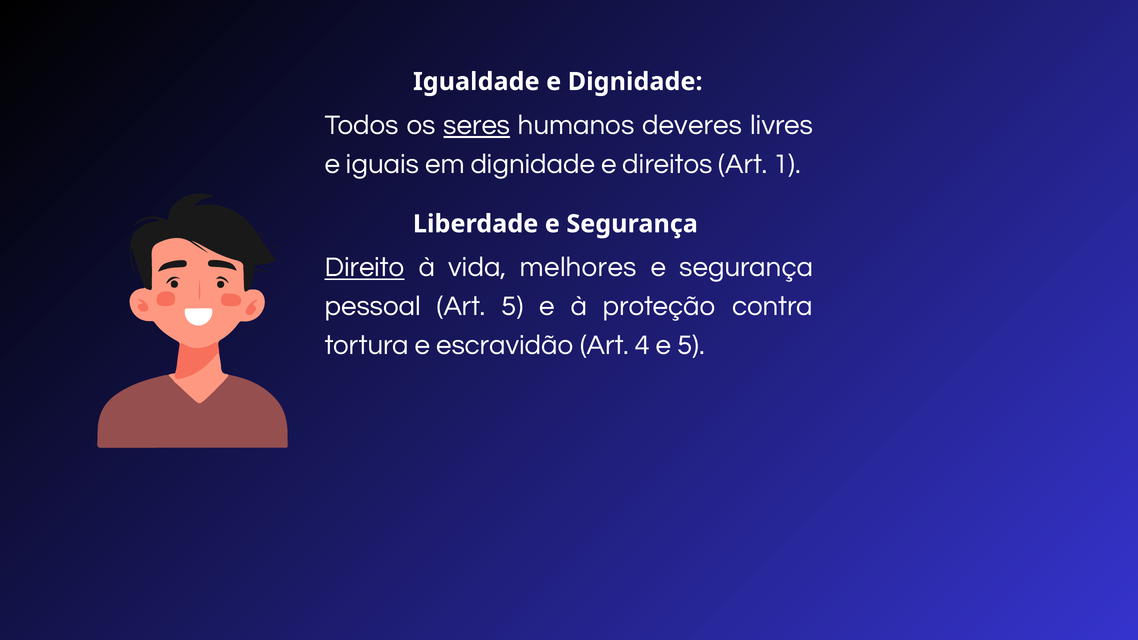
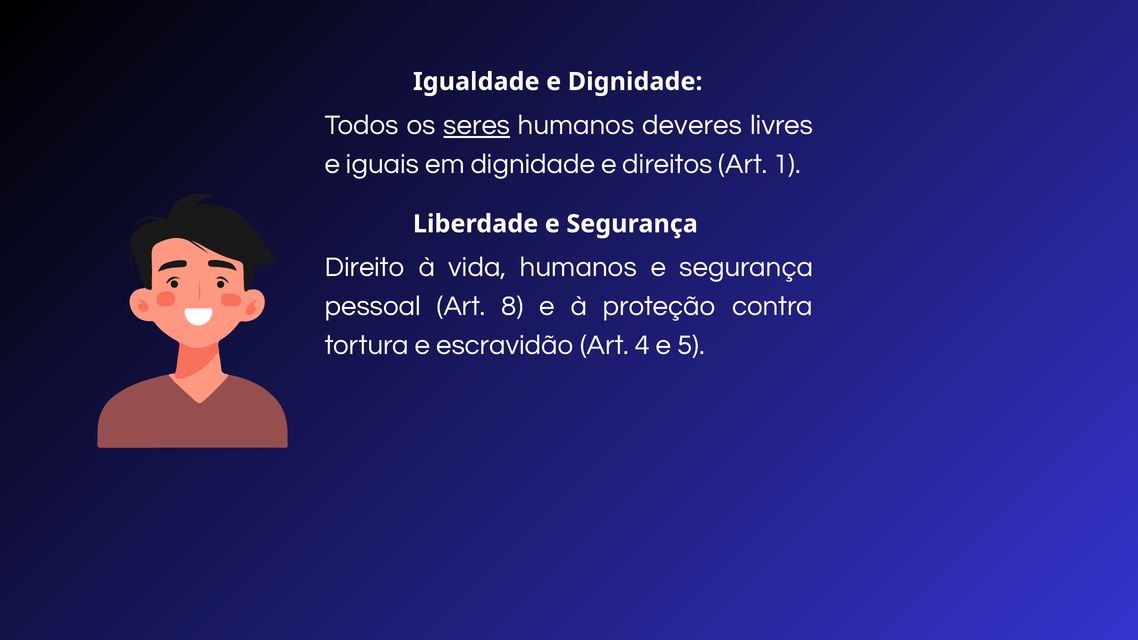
Direito underline: present -> none
vida melhores: melhores -> humanos
Art 5: 5 -> 8
